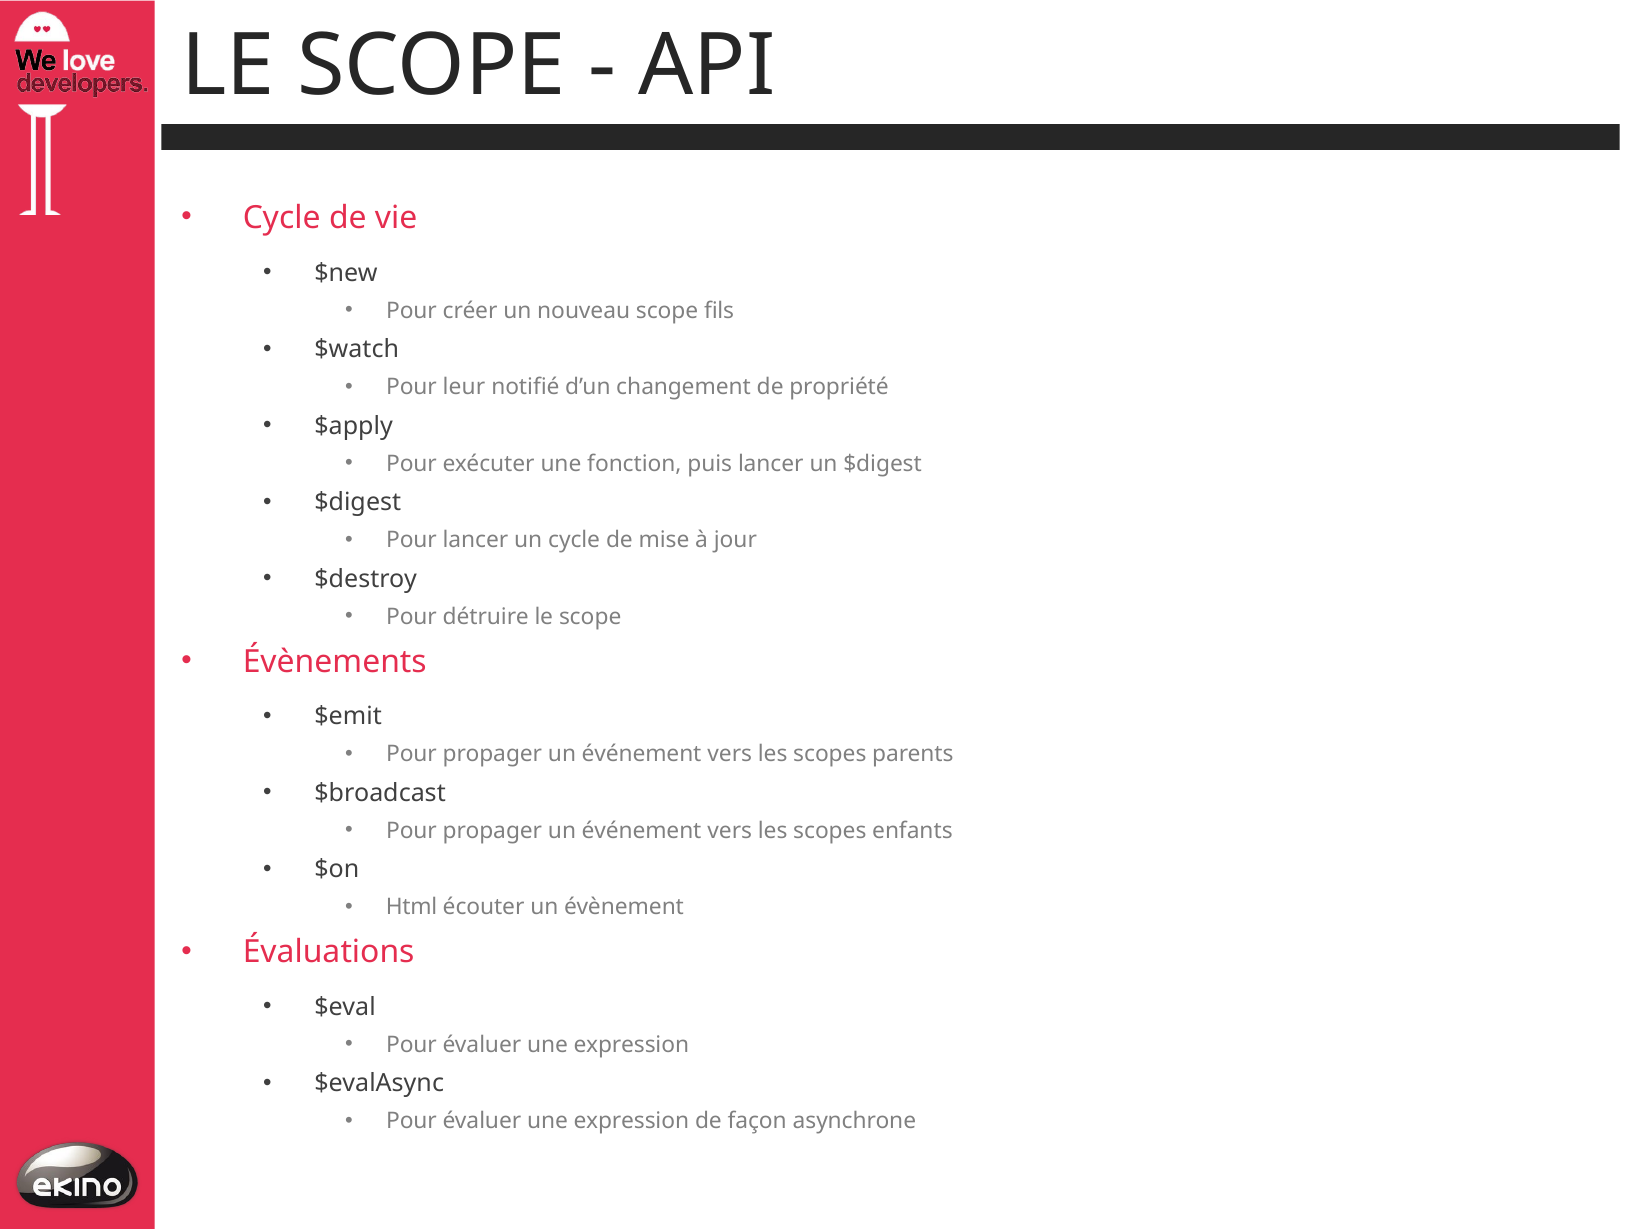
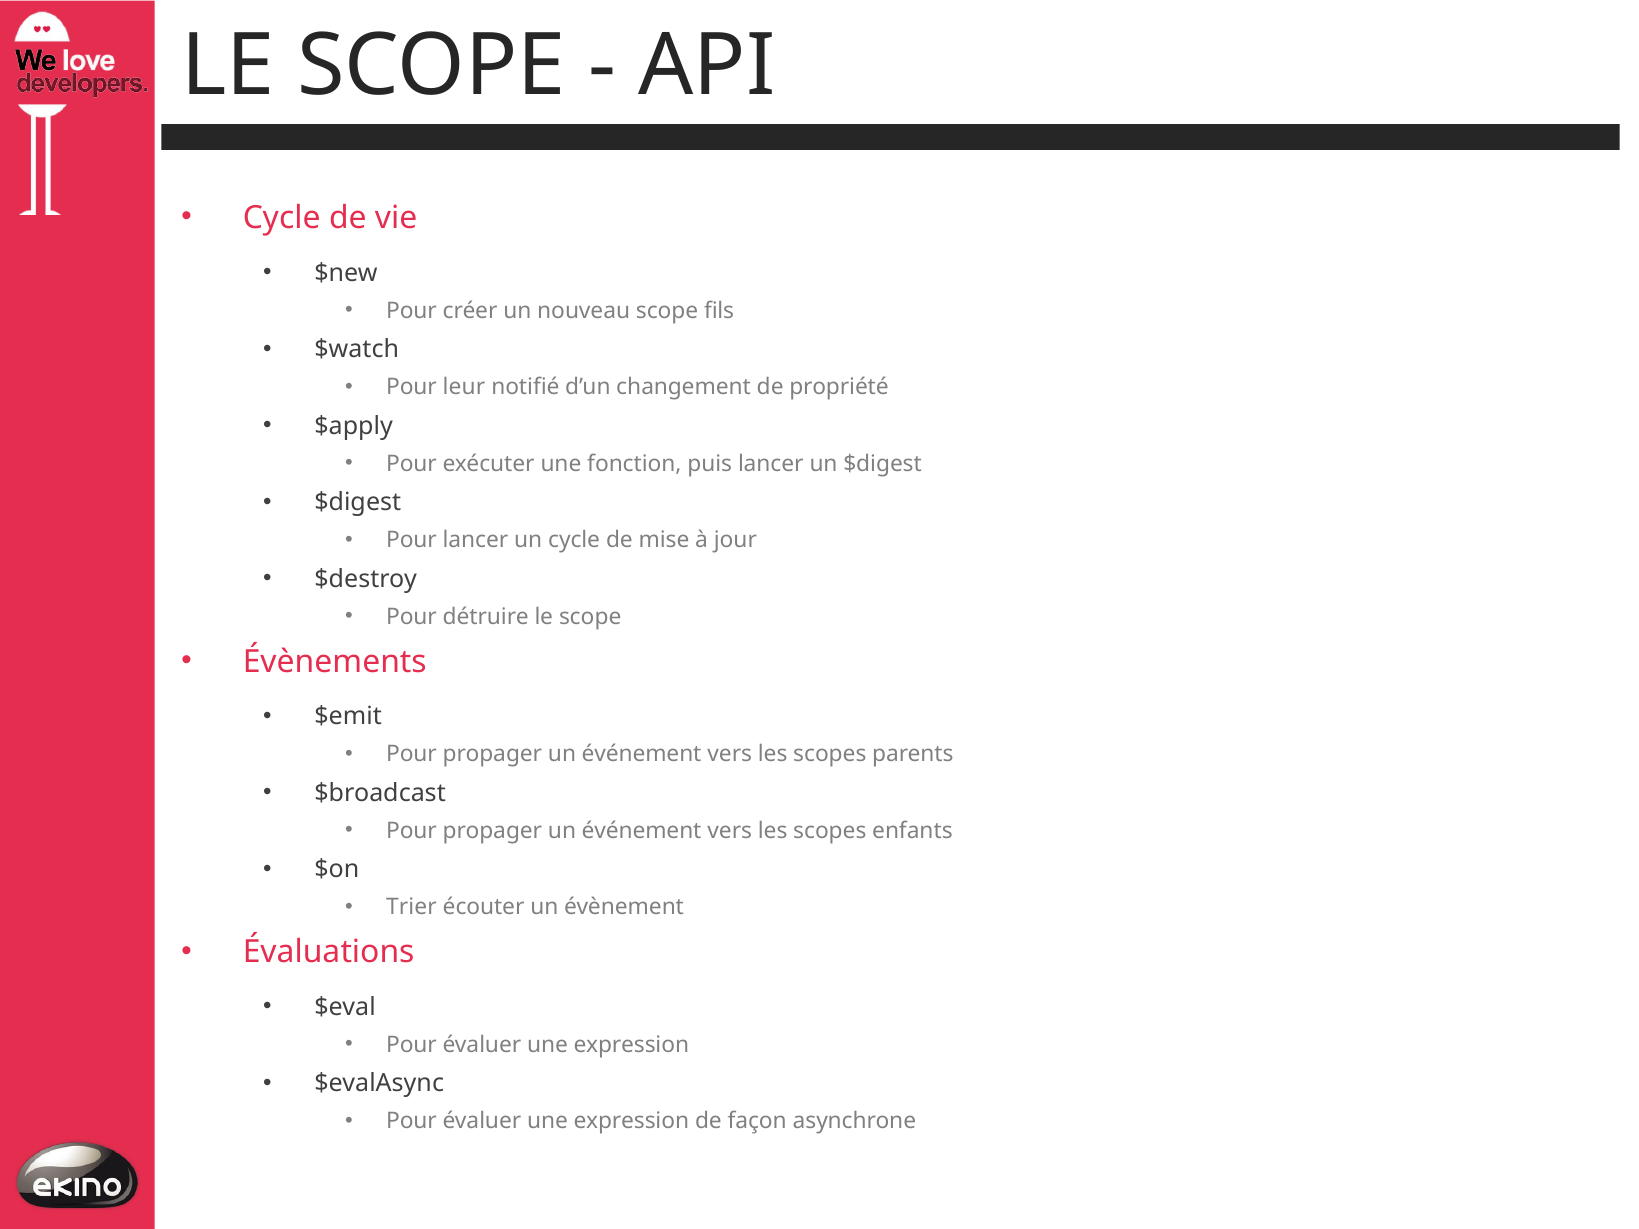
Html: Html -> Trier
